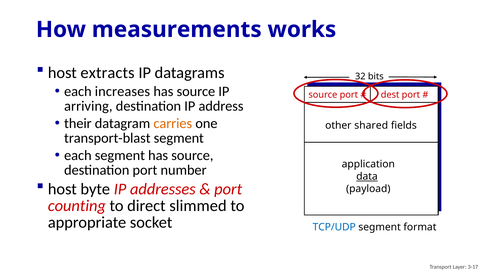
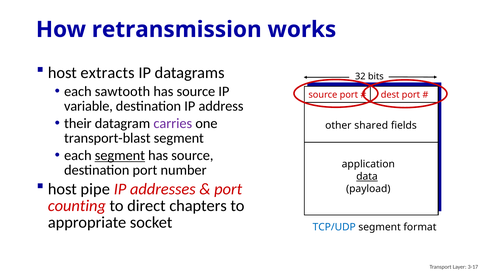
measurements: measurements -> retransmission
increases: increases -> sawtooth
arriving: arriving -> variable
carries colour: orange -> purple
segment at (120, 156) underline: none -> present
byte: byte -> pipe
slimmed: slimmed -> chapters
